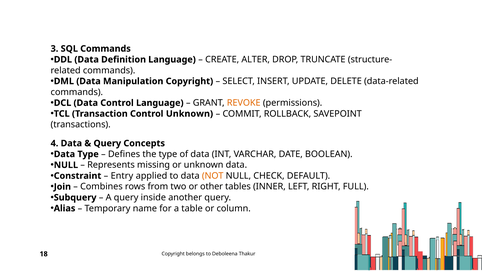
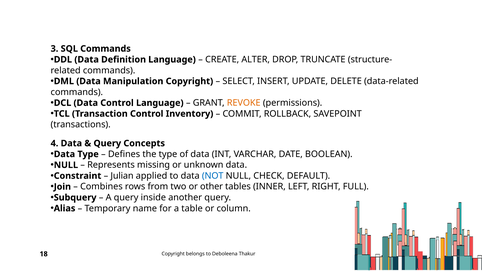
Control Unknown: Unknown -> Inventory
Entry: Entry -> Julian
NOT colour: orange -> blue
